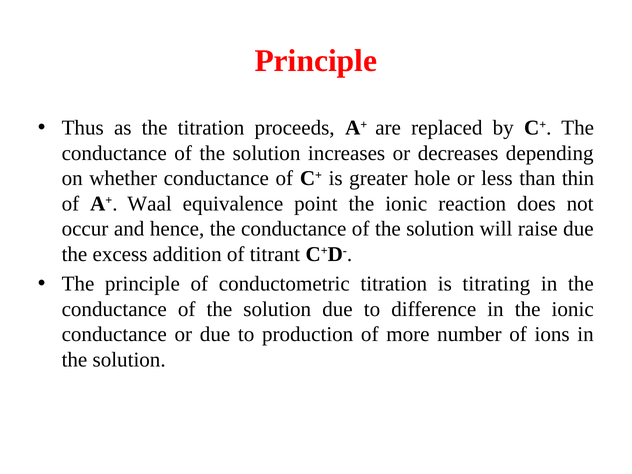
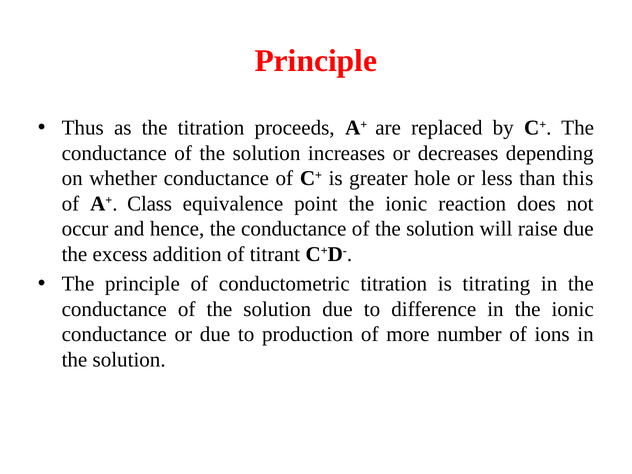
thin: thin -> this
Waal: Waal -> Class
